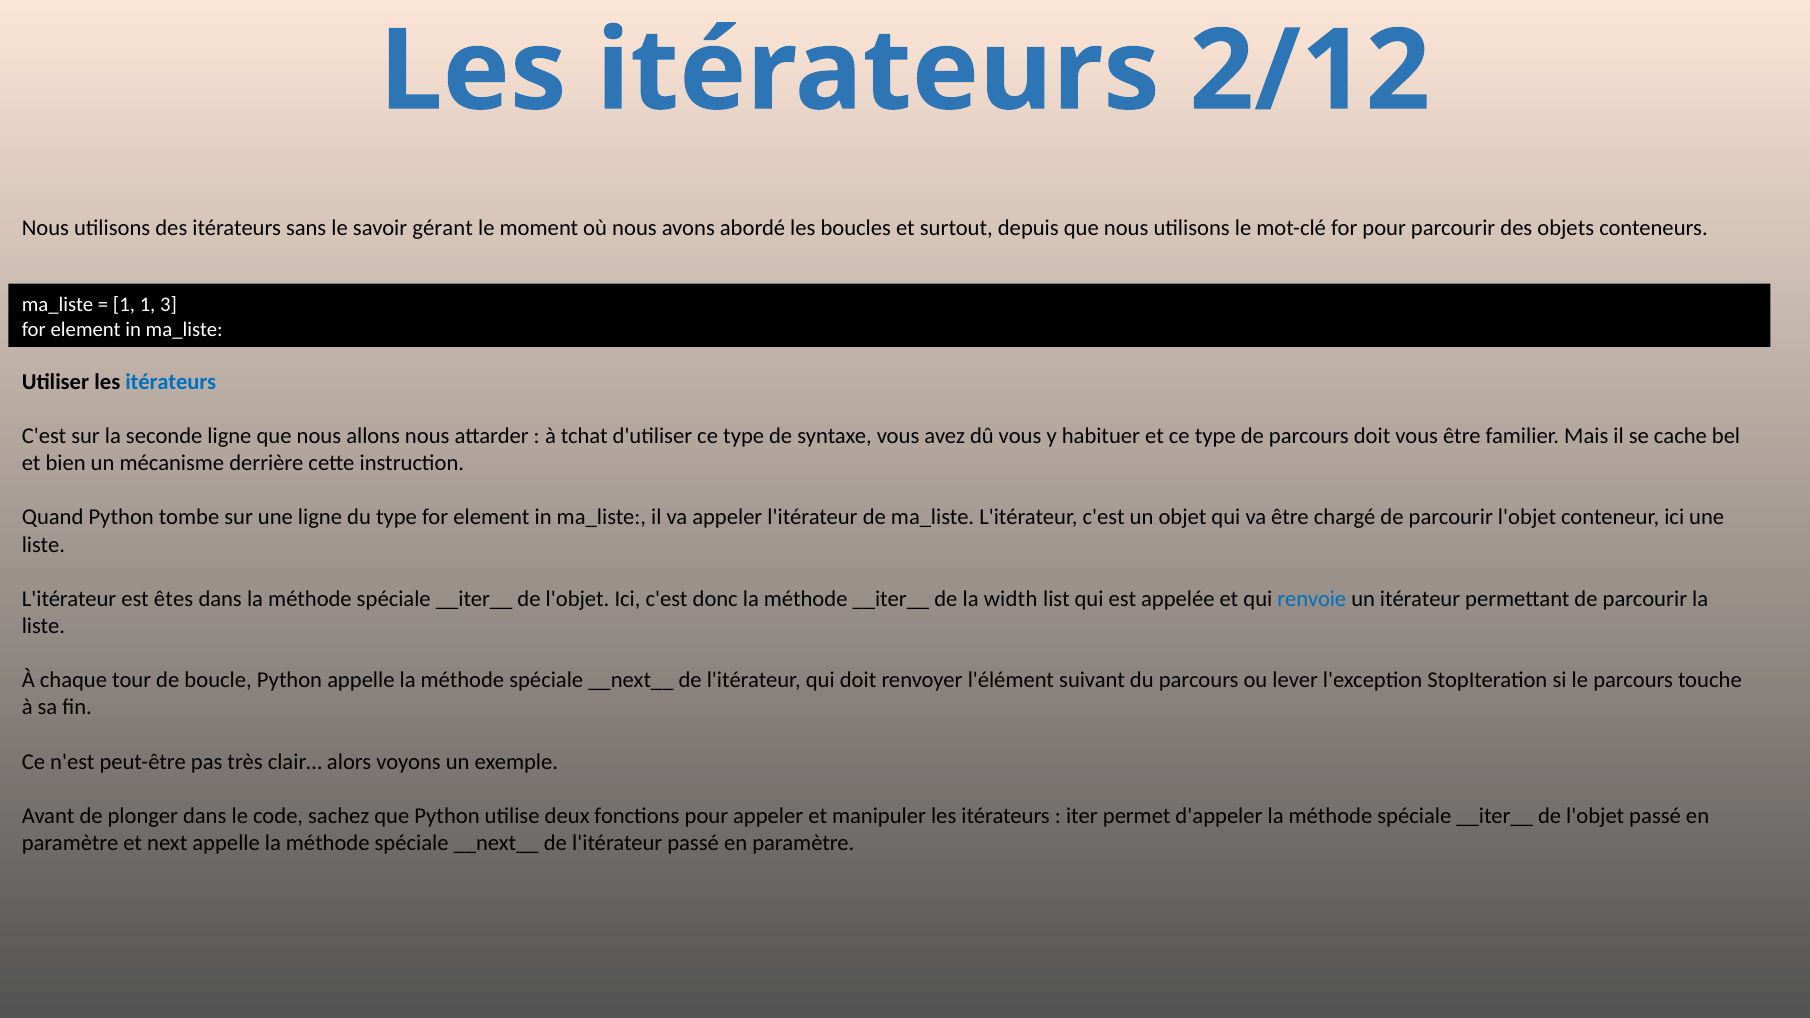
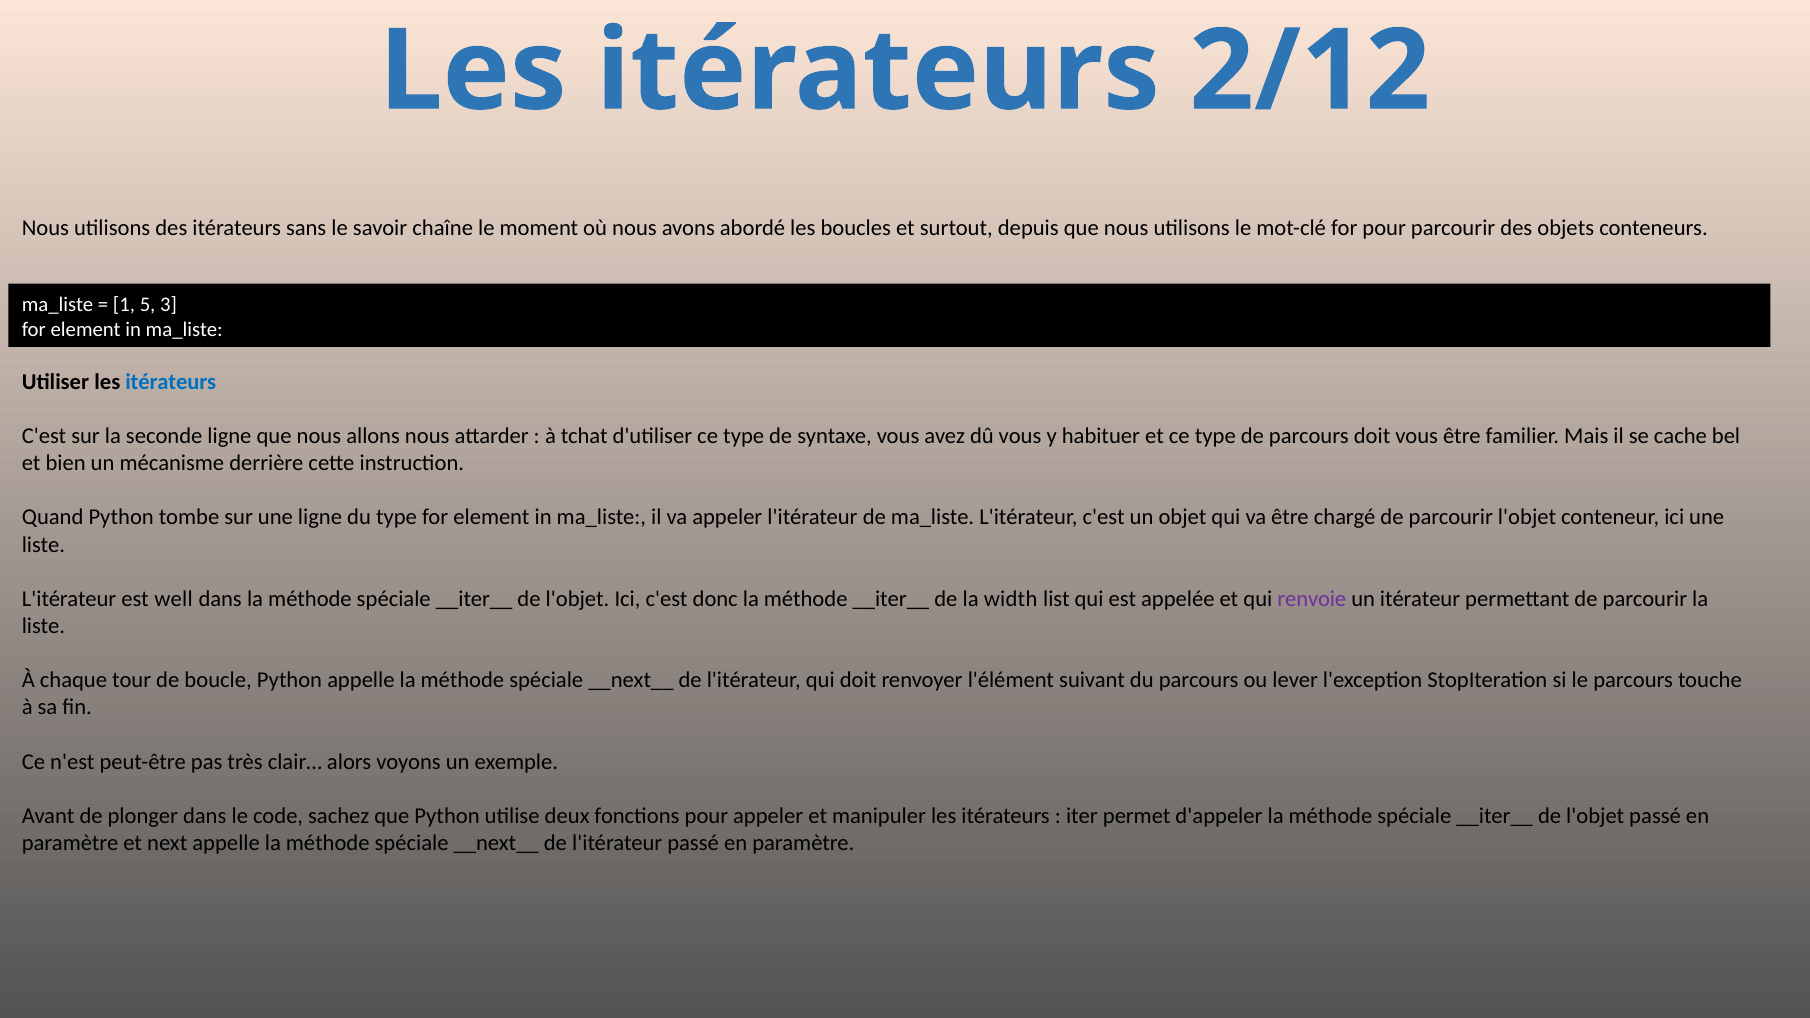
gérant: gérant -> chaîne
1 1: 1 -> 5
êtes: êtes -> well
renvoie colour: blue -> purple
